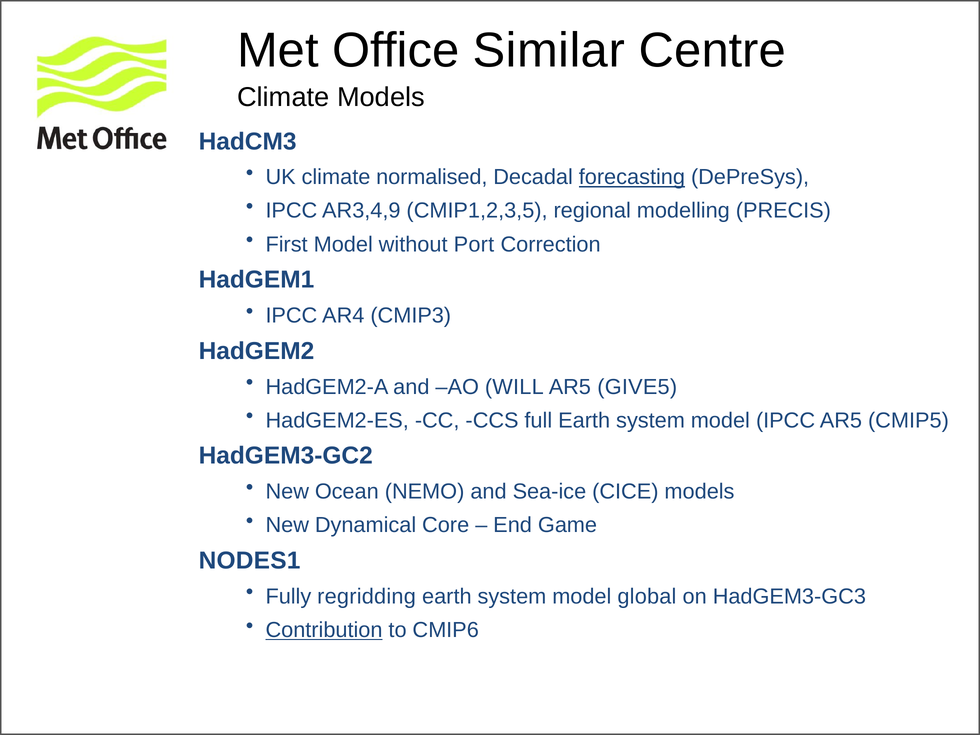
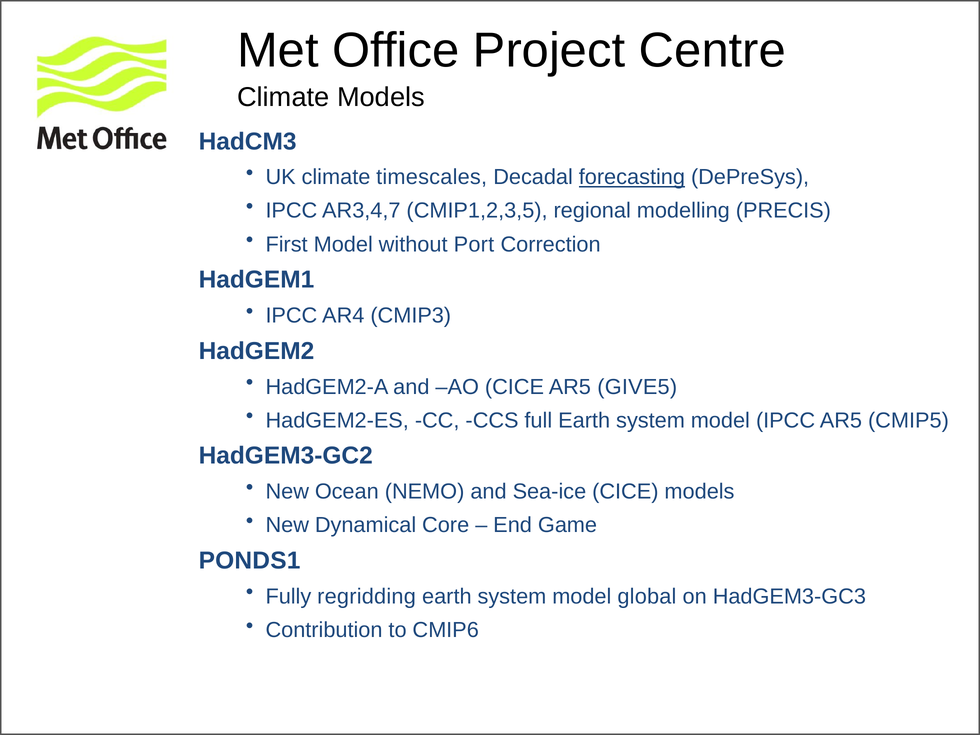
Similar: Similar -> Project
normalised: normalised -> timescales
AR3,4,9: AR3,4,9 -> AR3,4,7
AO WILL: WILL -> CICE
NODES1: NODES1 -> PONDS1
Contribution underline: present -> none
